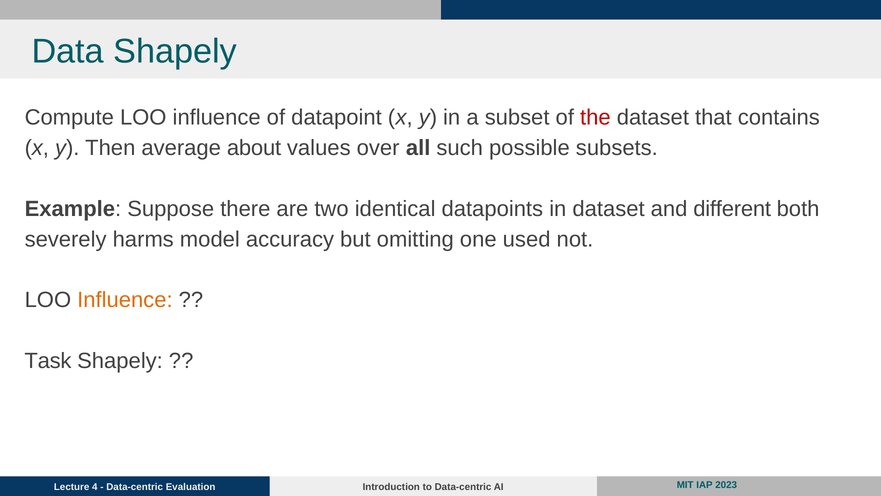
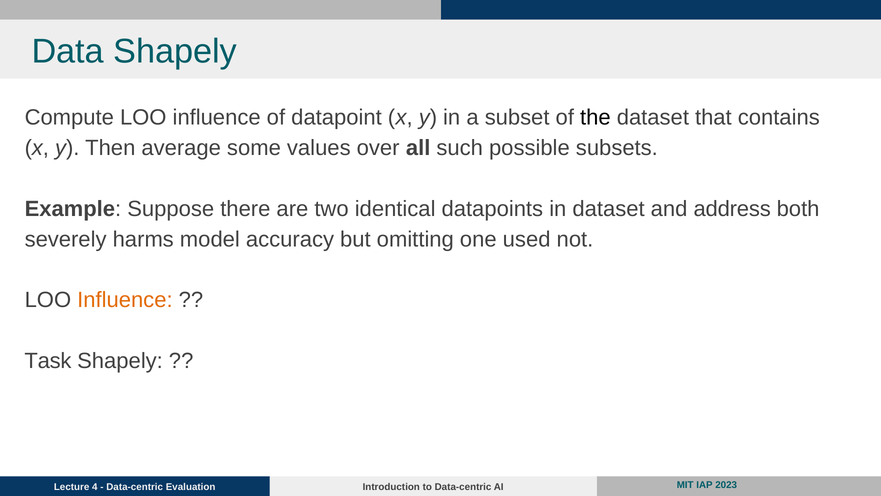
the colour: red -> black
about: about -> some
different: different -> address
